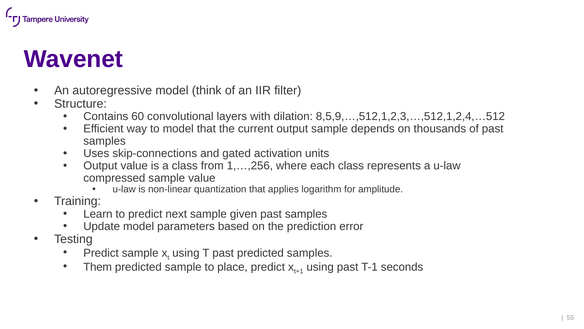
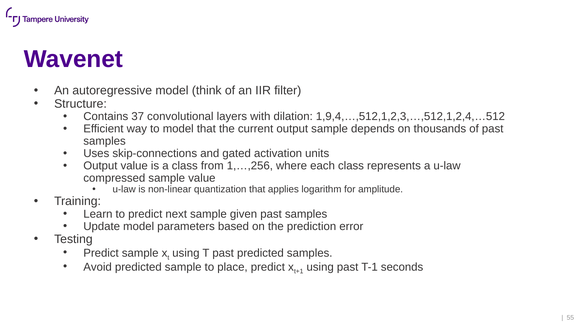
60: 60 -> 37
8,5,9,…,512,1,2,3,…,512,1,2,4,…512: 8,5,9,…,512,1,2,3,…,512,1,2,4,…512 -> 1,9,4,…,512,1,2,3,…,512,1,2,4,…512
Them: Them -> Avoid
